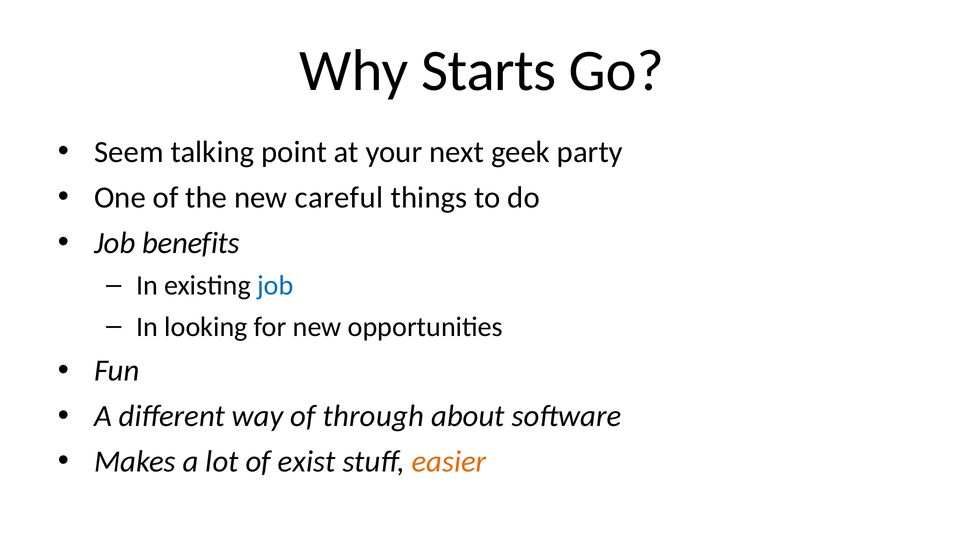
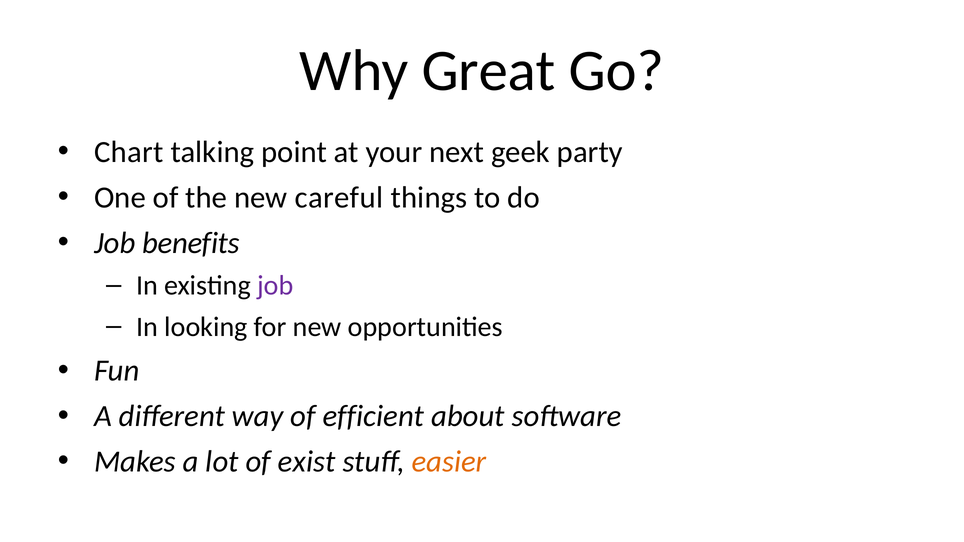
Starts: Starts -> Great
Seem: Seem -> Chart
job at (275, 286) colour: blue -> purple
through: through -> efficient
